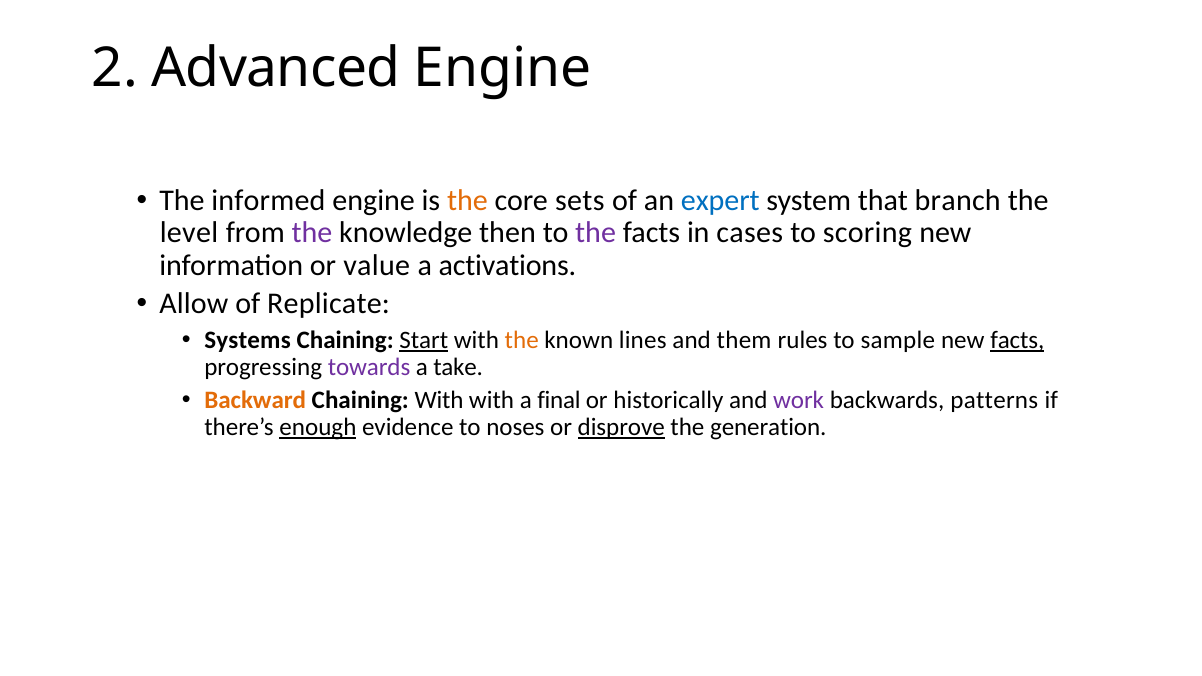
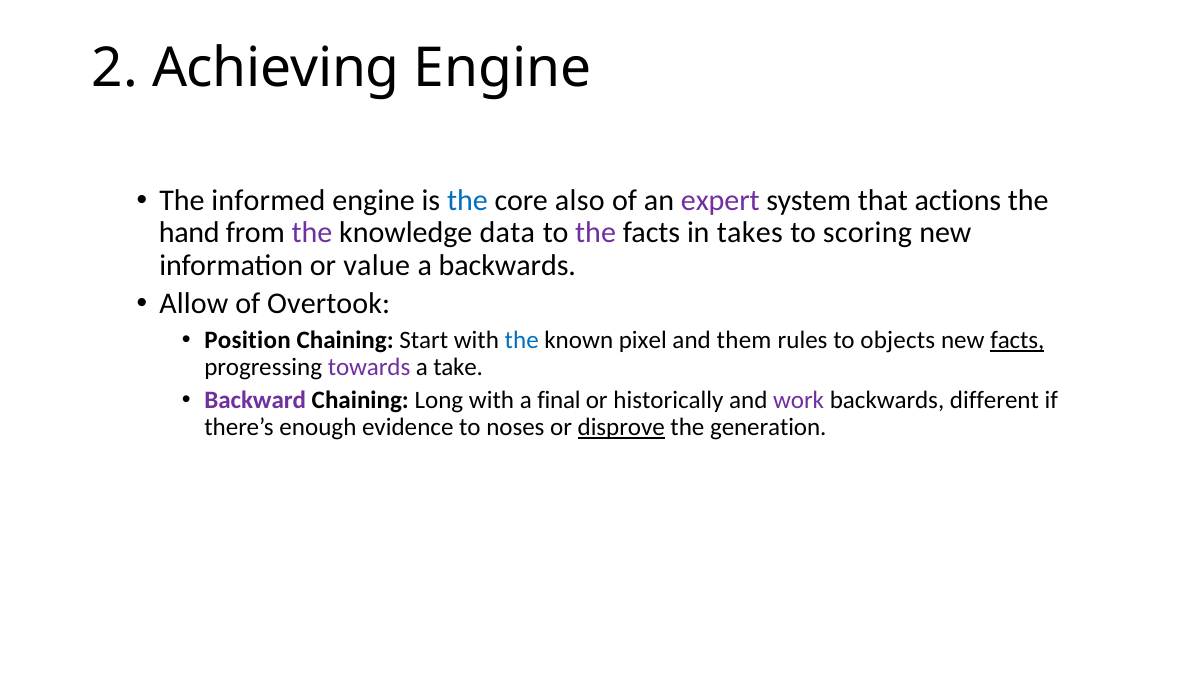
Advanced: Advanced -> Achieving
the at (467, 201) colour: orange -> blue
sets: sets -> also
expert colour: blue -> purple
branch: branch -> actions
level: level -> hand
then: then -> data
cases: cases -> takes
a activations: activations -> backwards
Replicate: Replicate -> Overtook
Systems: Systems -> Position
Start underline: present -> none
the at (522, 340) colour: orange -> blue
lines: lines -> pixel
sample: sample -> objects
Backward colour: orange -> purple
Chaining With: With -> Long
patterns: patterns -> different
enough underline: present -> none
